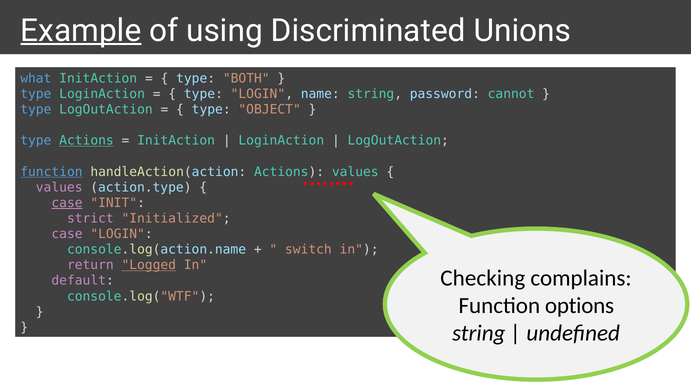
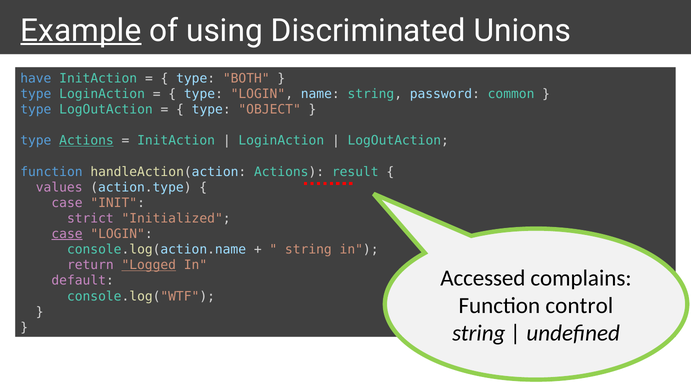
what: what -> have
cannot: cannot -> common
function at (51, 172) underline: present -> none
Actions values: values -> result
case at (67, 203) underline: present -> none
case at (67, 234) underline: none -> present
switch at (308, 249): switch -> string
Checking: Checking -> Accessed
options: options -> control
